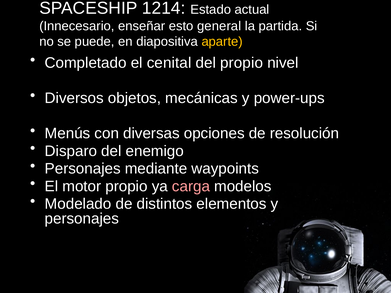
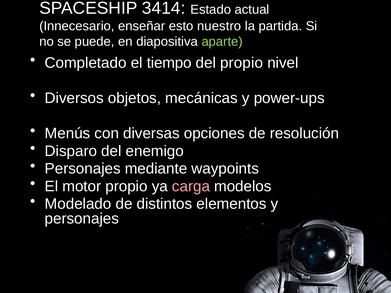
1214: 1214 -> 3414
general: general -> nuestro
aparte colour: yellow -> light green
cenital: cenital -> tiempo
